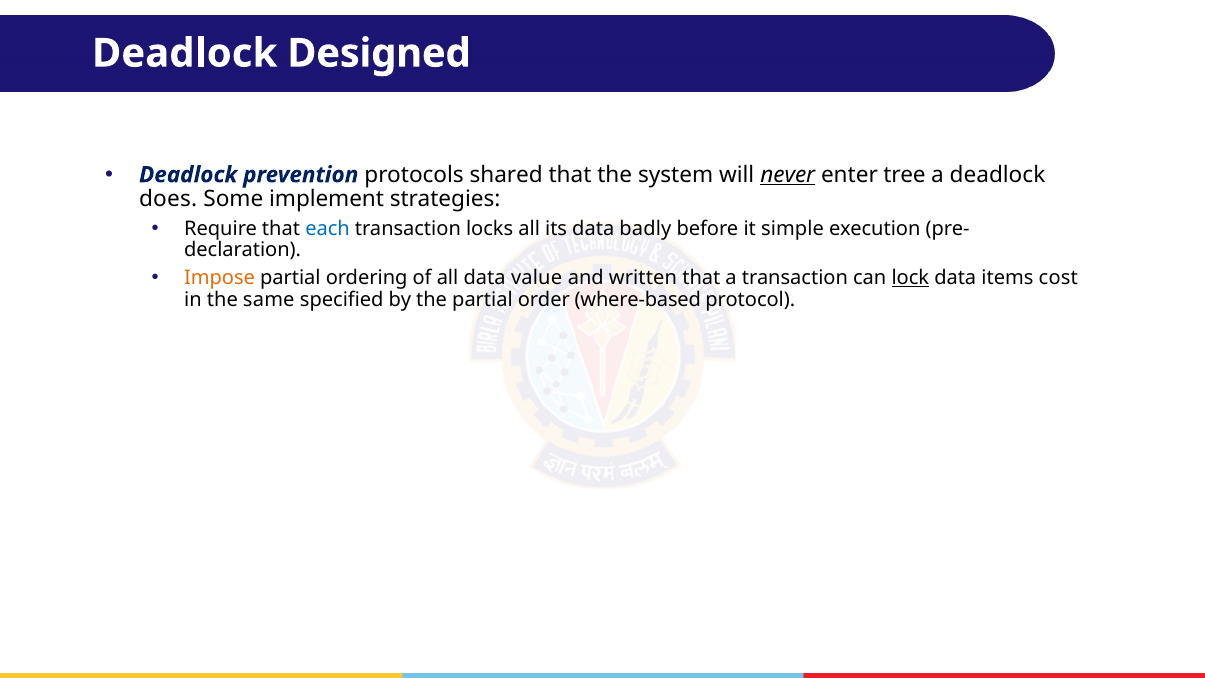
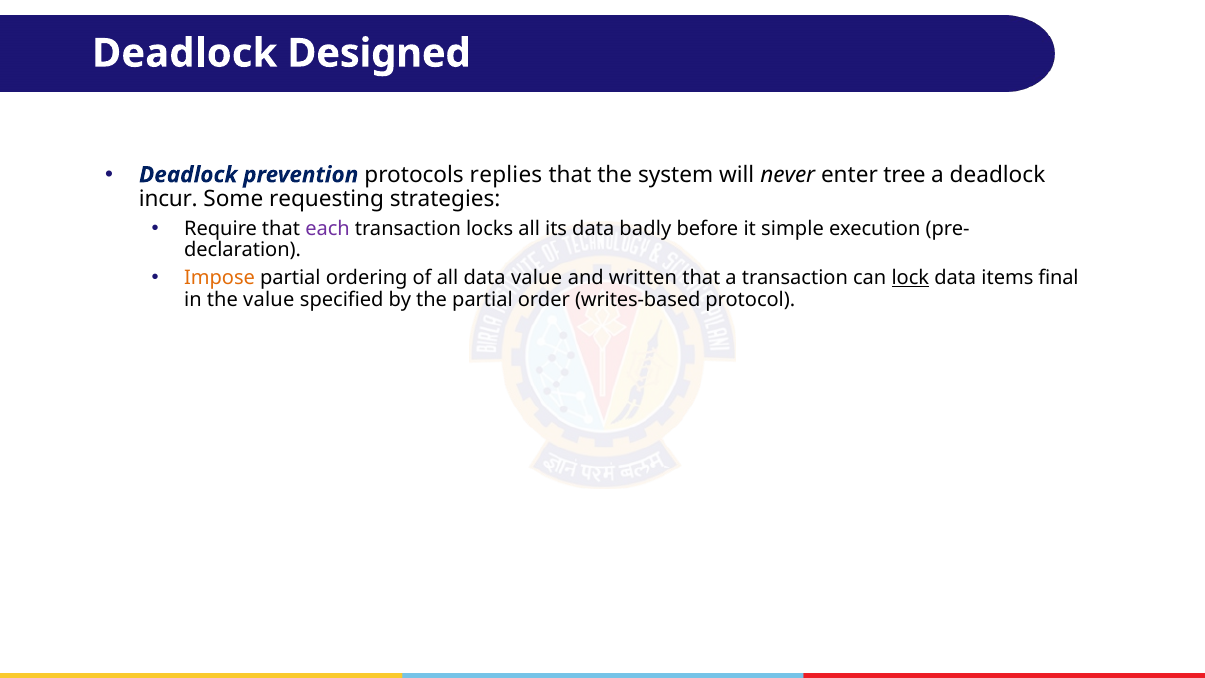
shared: shared -> replies
never underline: present -> none
does: does -> incur
implement: implement -> requesting
each colour: blue -> purple
cost: cost -> final
the same: same -> value
where-based: where-based -> writes-based
